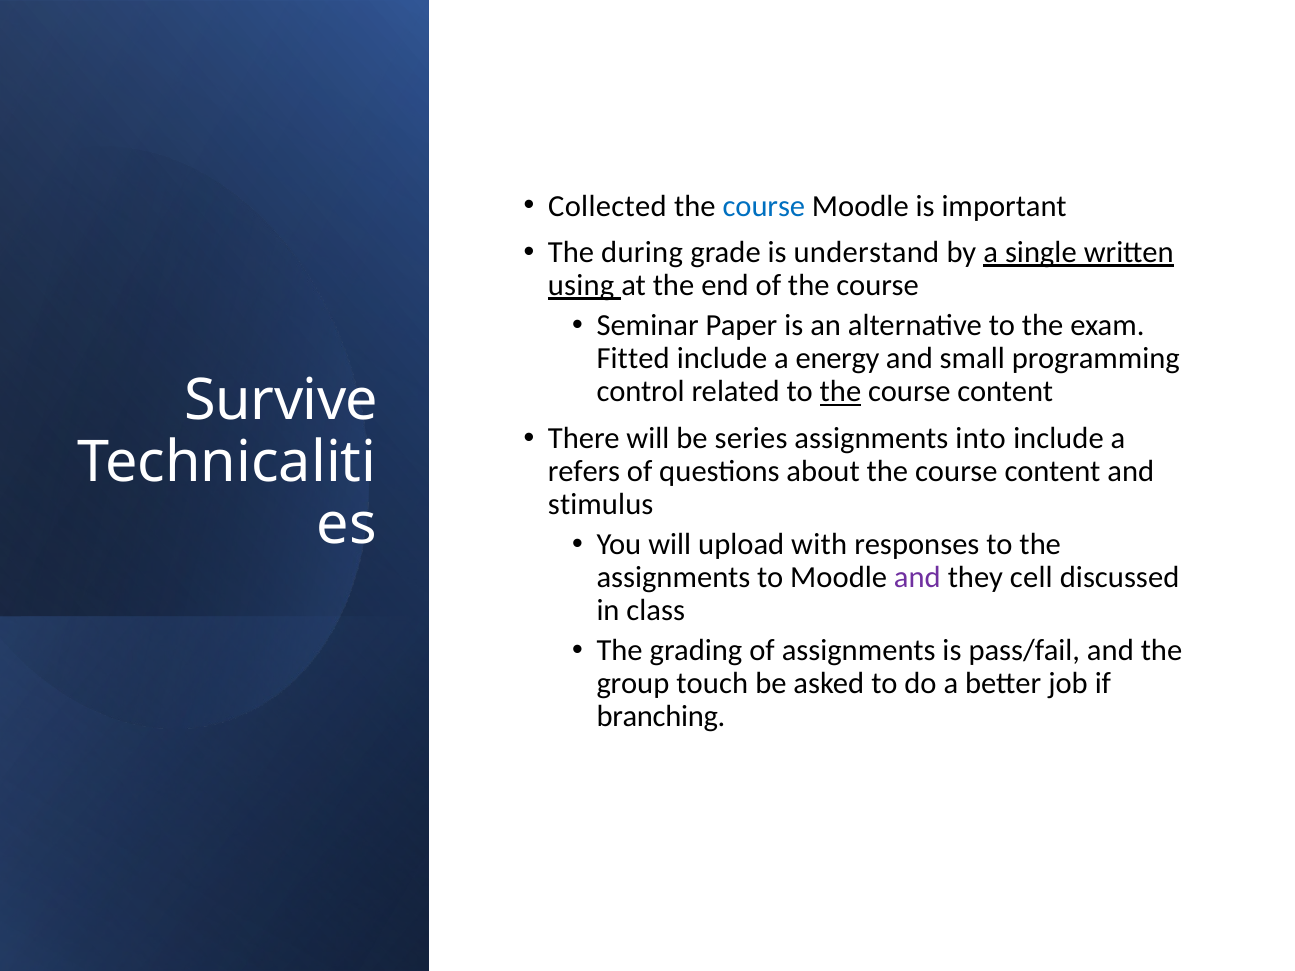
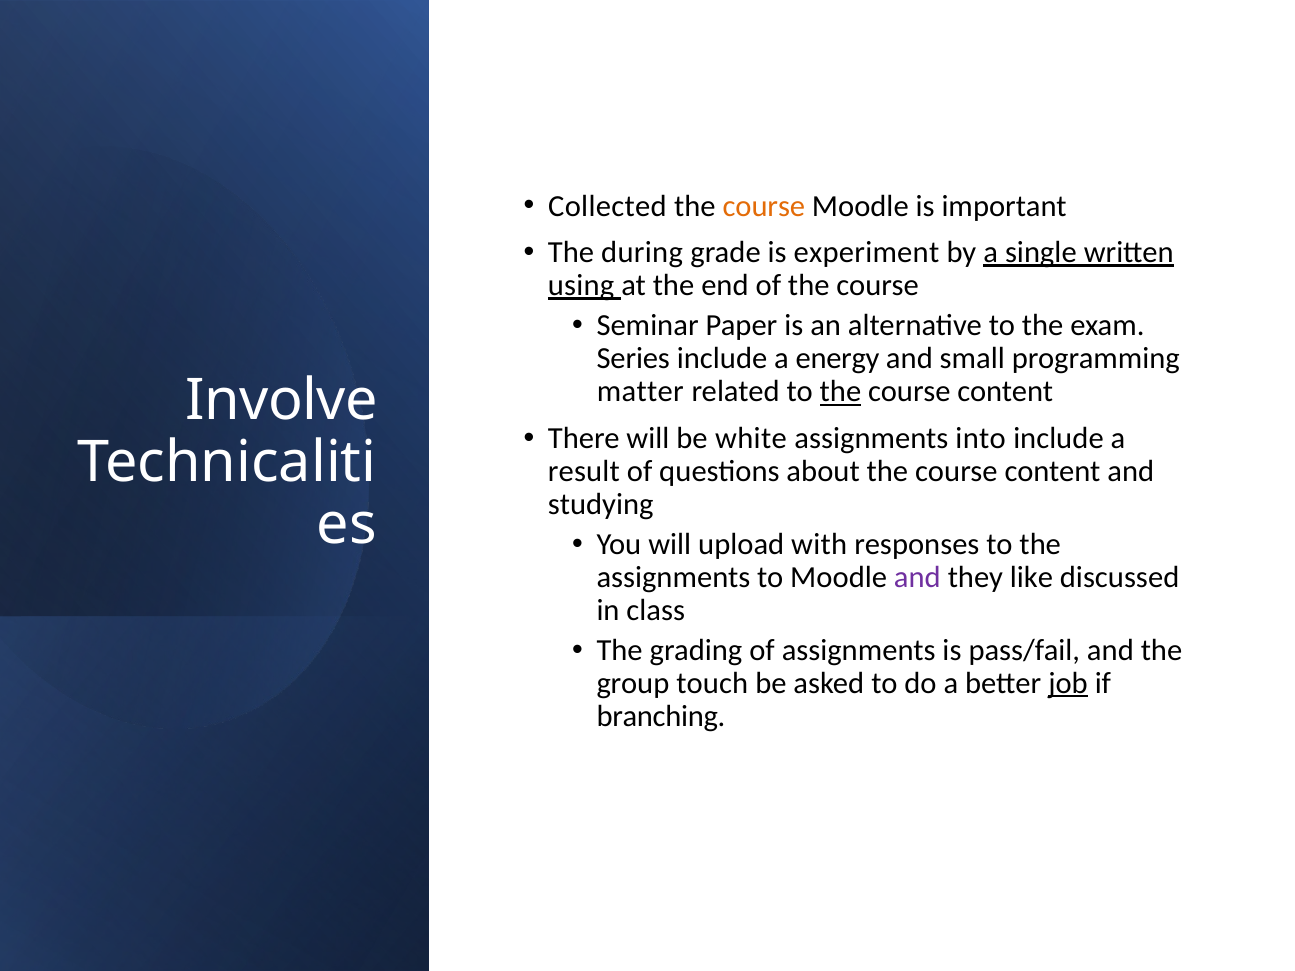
course at (764, 206) colour: blue -> orange
understand: understand -> experiment
Fitted: Fitted -> Series
control: control -> matter
Survive: Survive -> Involve
series: series -> white
refers: refers -> result
stimulus: stimulus -> studying
cell: cell -> like
job underline: none -> present
